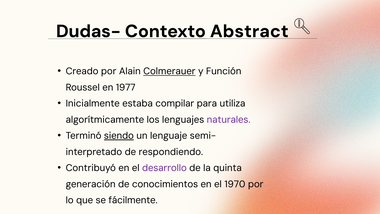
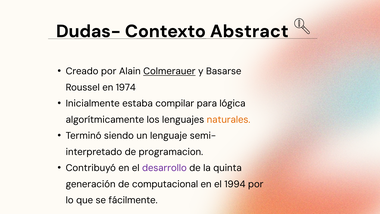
Función: Función -> Basarse
1977: 1977 -> 1974
utiliza: utiliza -> lógica
naturales colour: purple -> orange
siendo underline: present -> none
respondiendo: respondiendo -> programacion
conocimientos: conocimientos -> computacional
1970: 1970 -> 1994
